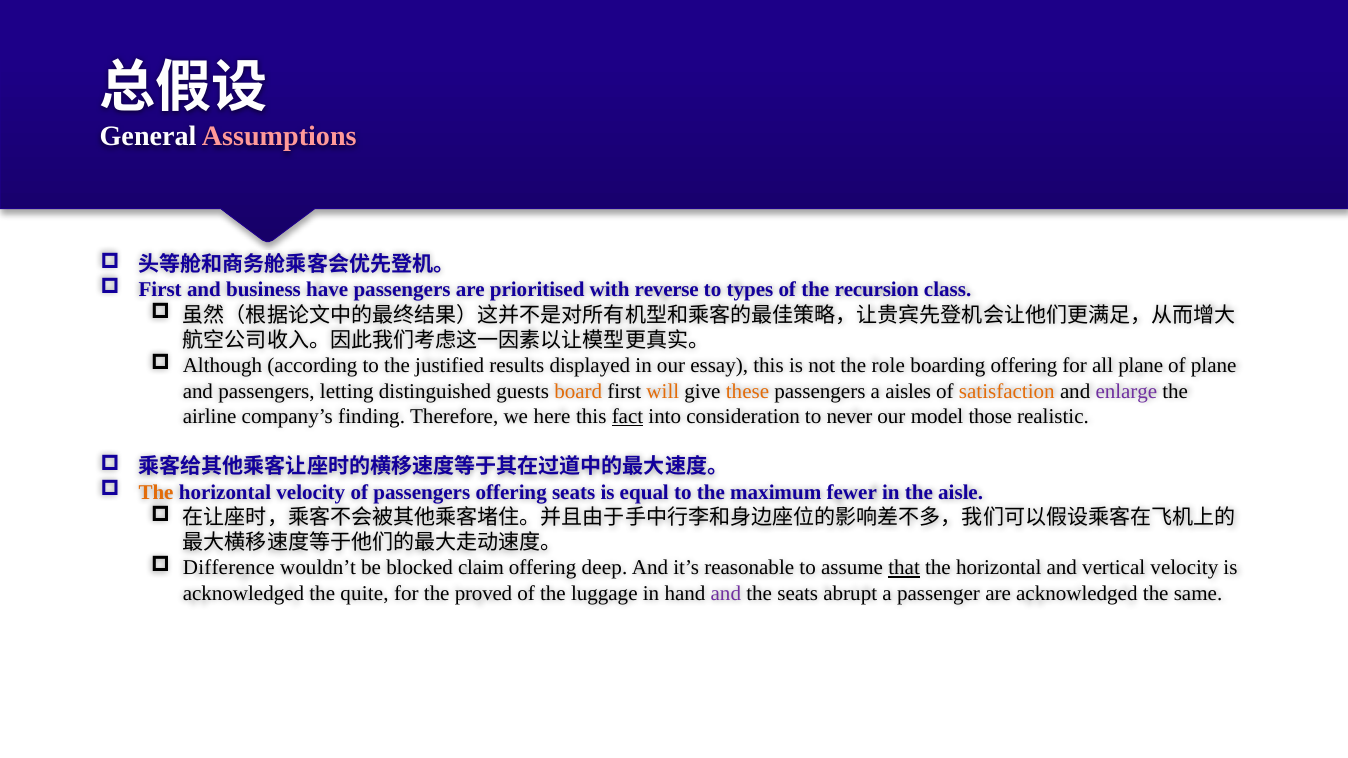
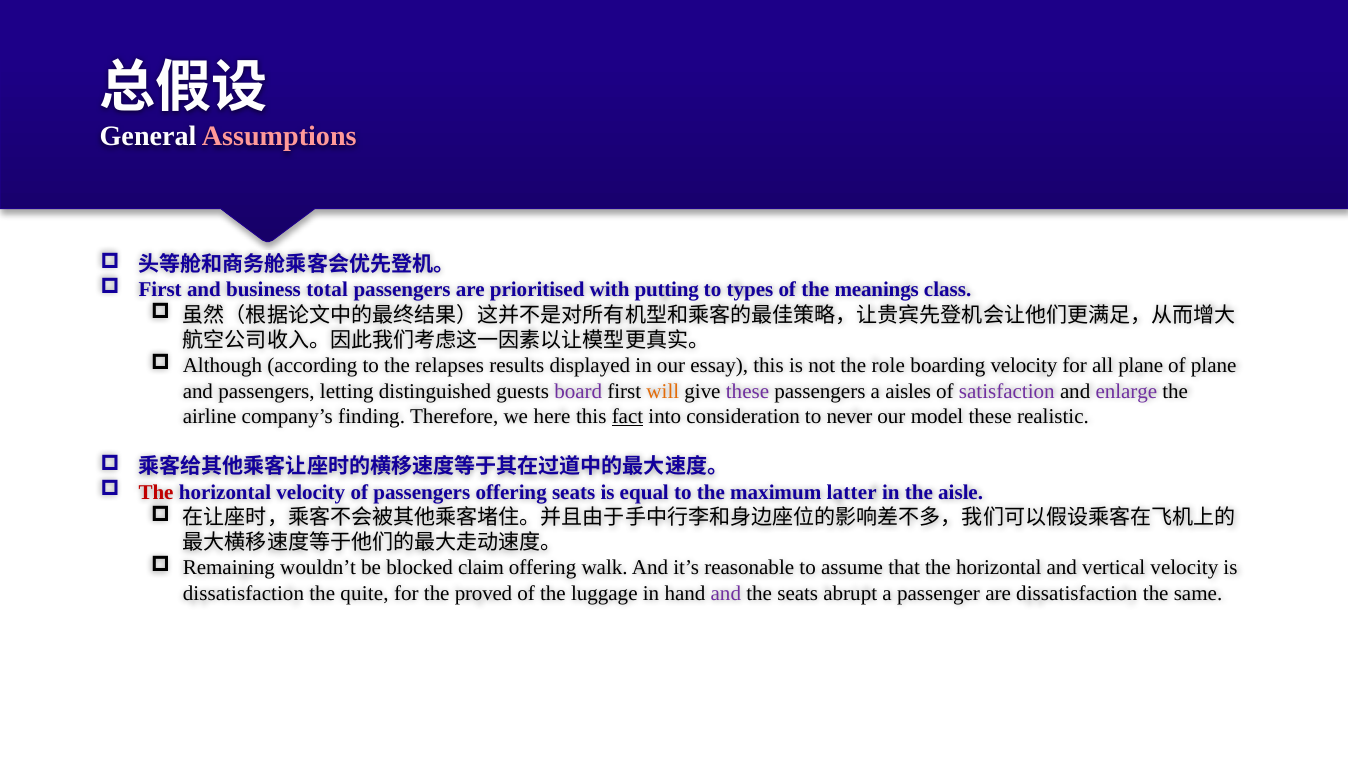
have: have -> total
reverse: reverse -> putting
recursion: recursion -> meanings
justified: justified -> relapses
boarding offering: offering -> velocity
board colour: orange -> purple
these at (748, 391) colour: orange -> purple
satisfaction colour: orange -> purple
model those: those -> these
The at (156, 492) colour: orange -> red
fewer: fewer -> latter
Difference: Difference -> Remaining
deep: deep -> walk
that underline: present -> none
acknowledged at (243, 593): acknowledged -> dissatisfaction
are acknowledged: acknowledged -> dissatisfaction
